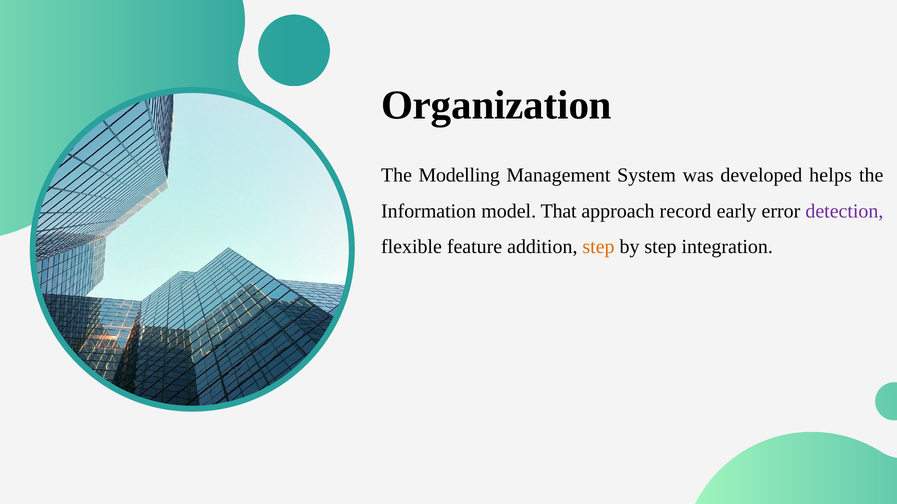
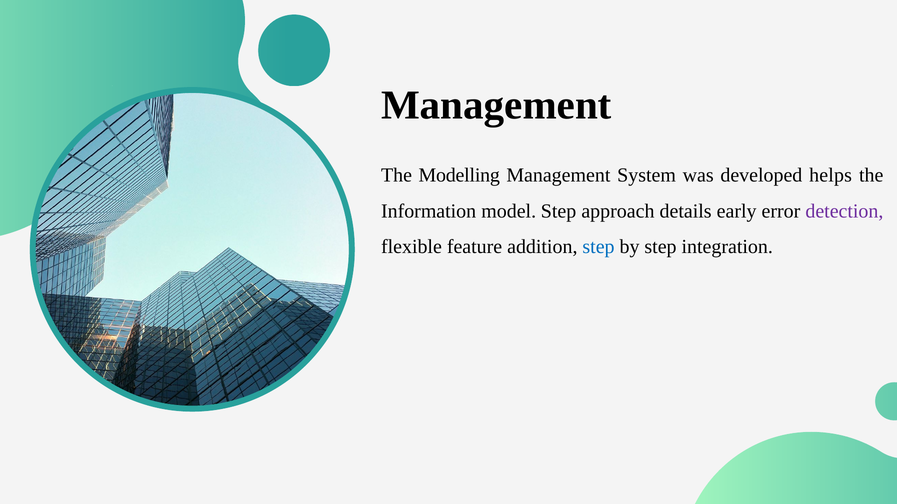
Organization at (496, 105): Organization -> Management
model That: That -> Step
record: record -> details
step at (599, 247) colour: orange -> blue
